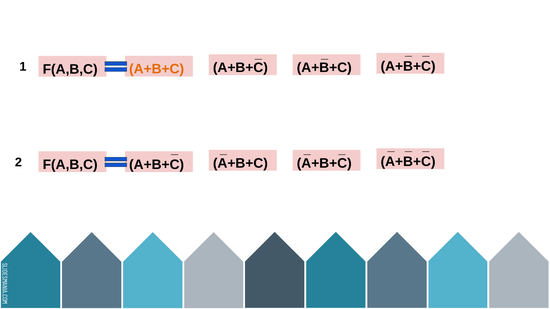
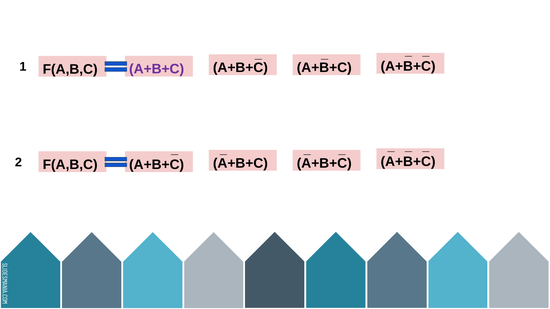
A+B+C at (157, 69) colour: orange -> purple
